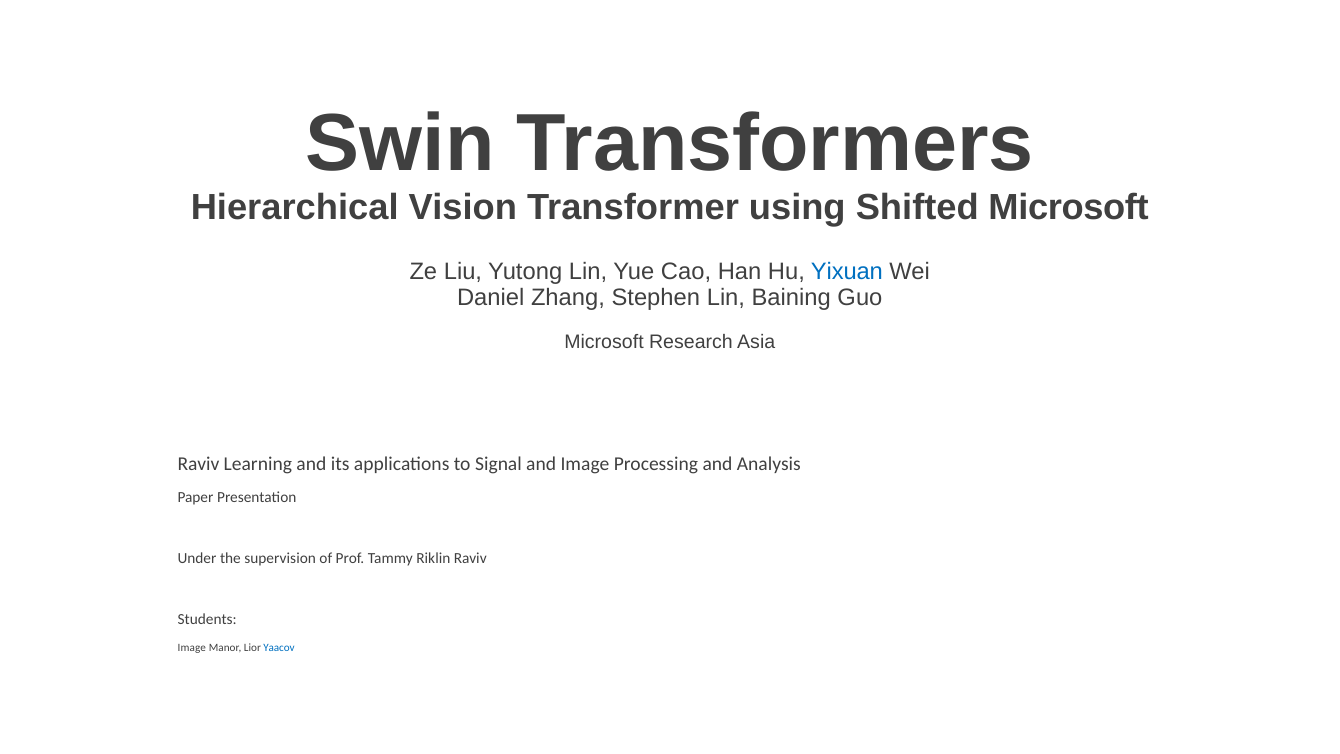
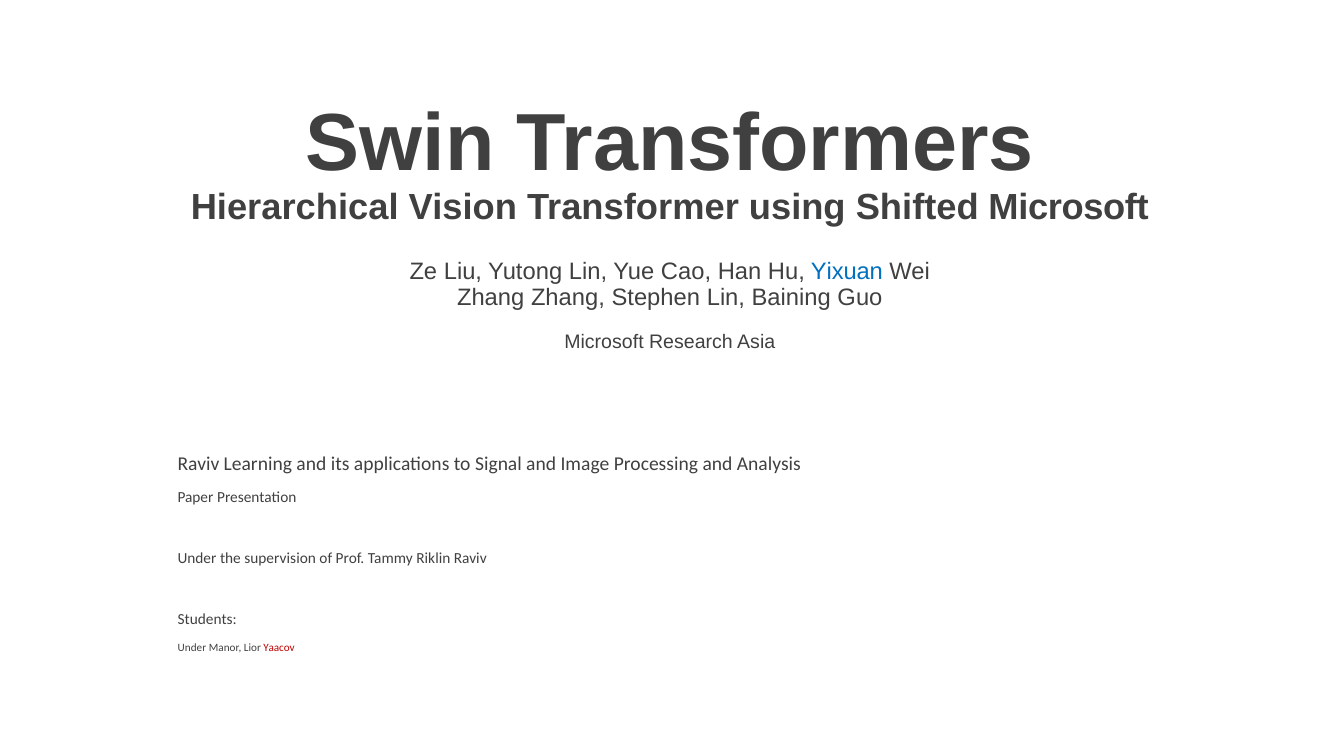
Daniel at (491, 298): Daniel -> Zhang
Image at (192, 647): Image -> Under
Yaacov colour: blue -> red
